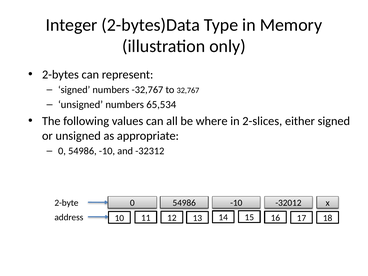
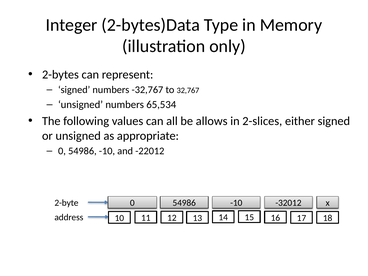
where: where -> allows
-32312: -32312 -> -22012
